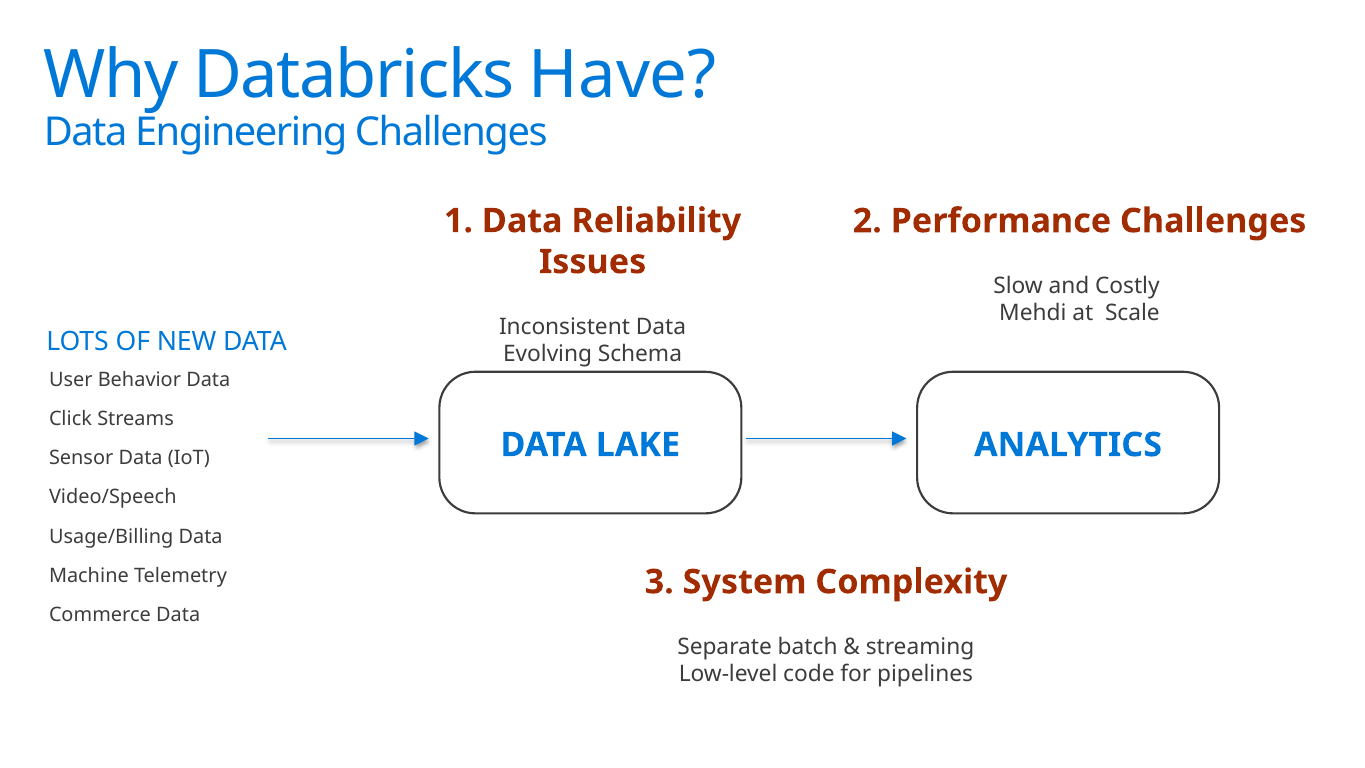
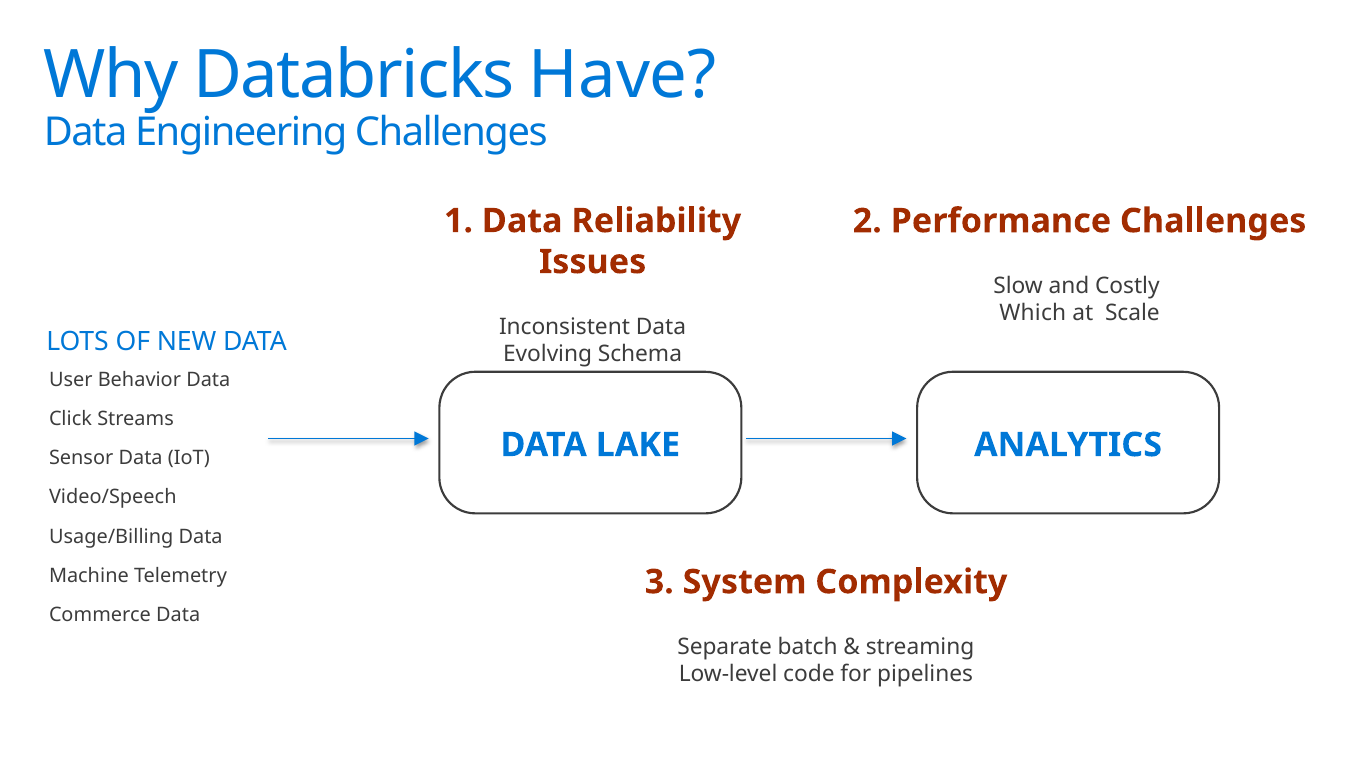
Mehdi: Mehdi -> Which
